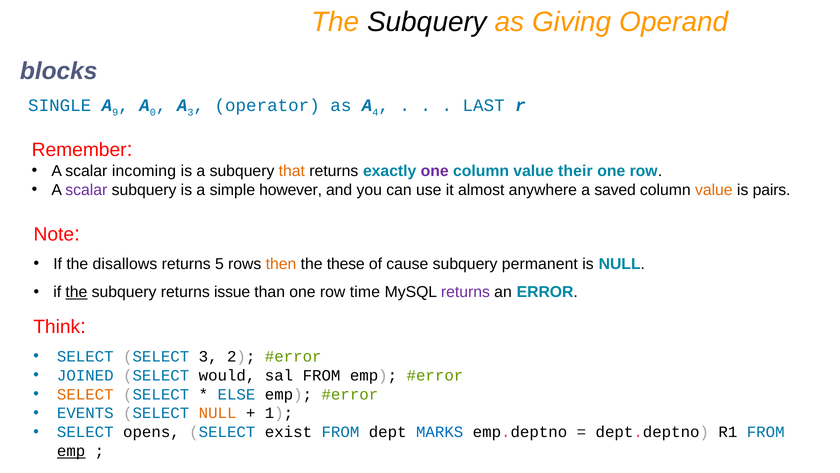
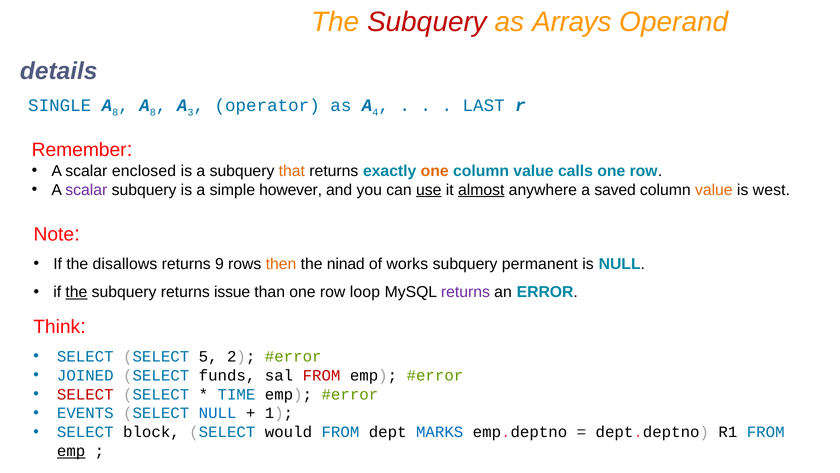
Subquery at (427, 22) colour: black -> red
Giving: Giving -> Arrays
blocks: blocks -> details
9 at (115, 112): 9 -> 8
0 at (153, 112): 0 -> 8
incoming: incoming -> enclosed
one at (435, 171) colour: purple -> orange
their: their -> calls
use underline: none -> present
almost underline: none -> present
pairs: pairs -> west
5: 5 -> 9
these: these -> ninad
cause: cause -> works
time: time -> loop
SELECT 3: 3 -> 5
would: would -> funds
FROM at (322, 375) colour: black -> red
SELECT at (85, 394) colour: orange -> red
ELSE: ELSE -> TIME
NULL at (218, 413) colour: orange -> blue
opens: opens -> block
exist: exist -> would
